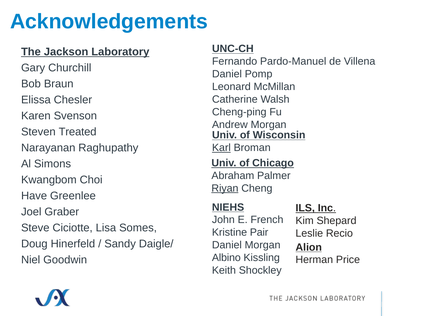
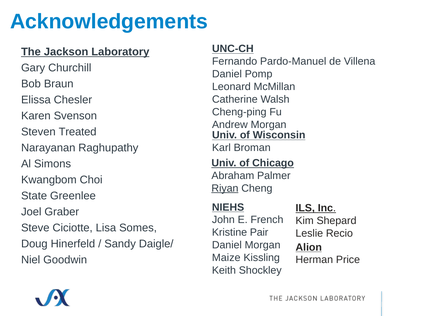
Karl underline: present -> none
Have: Have -> State
Albino: Albino -> Maize
